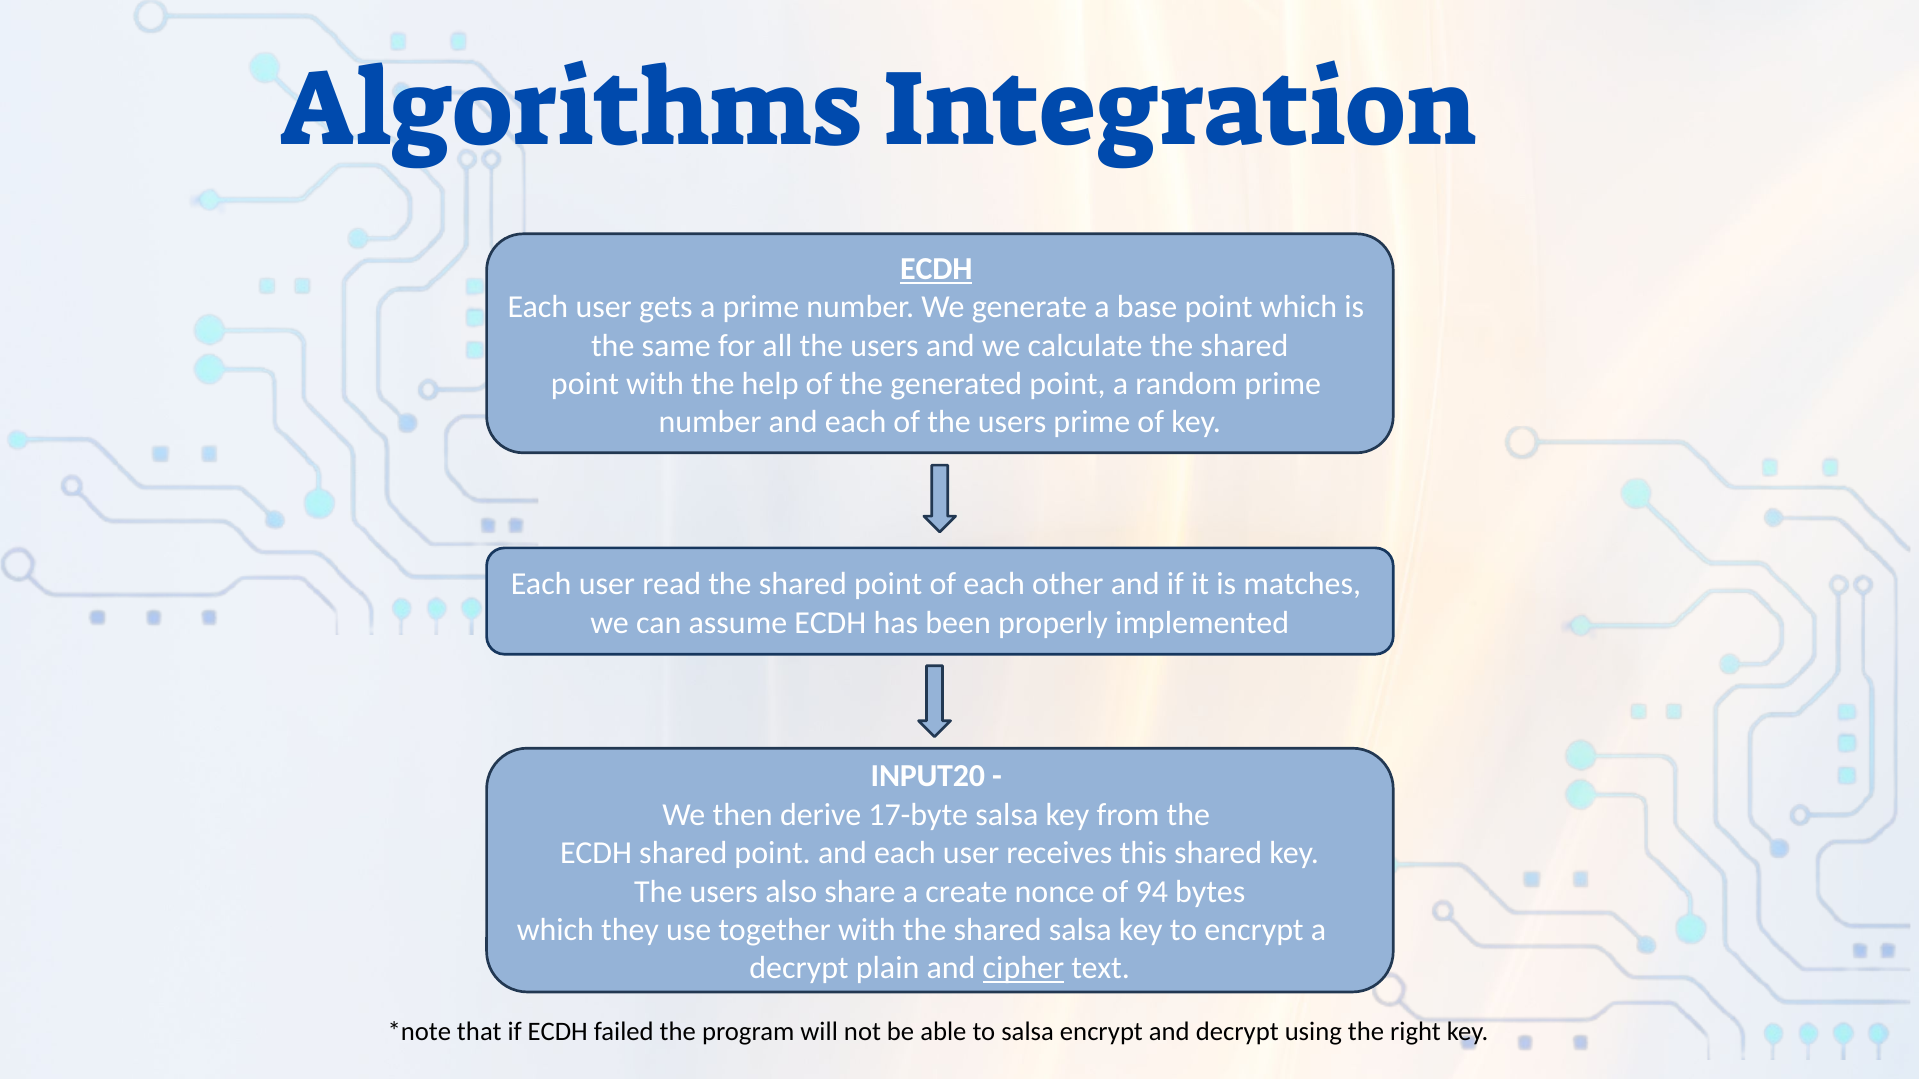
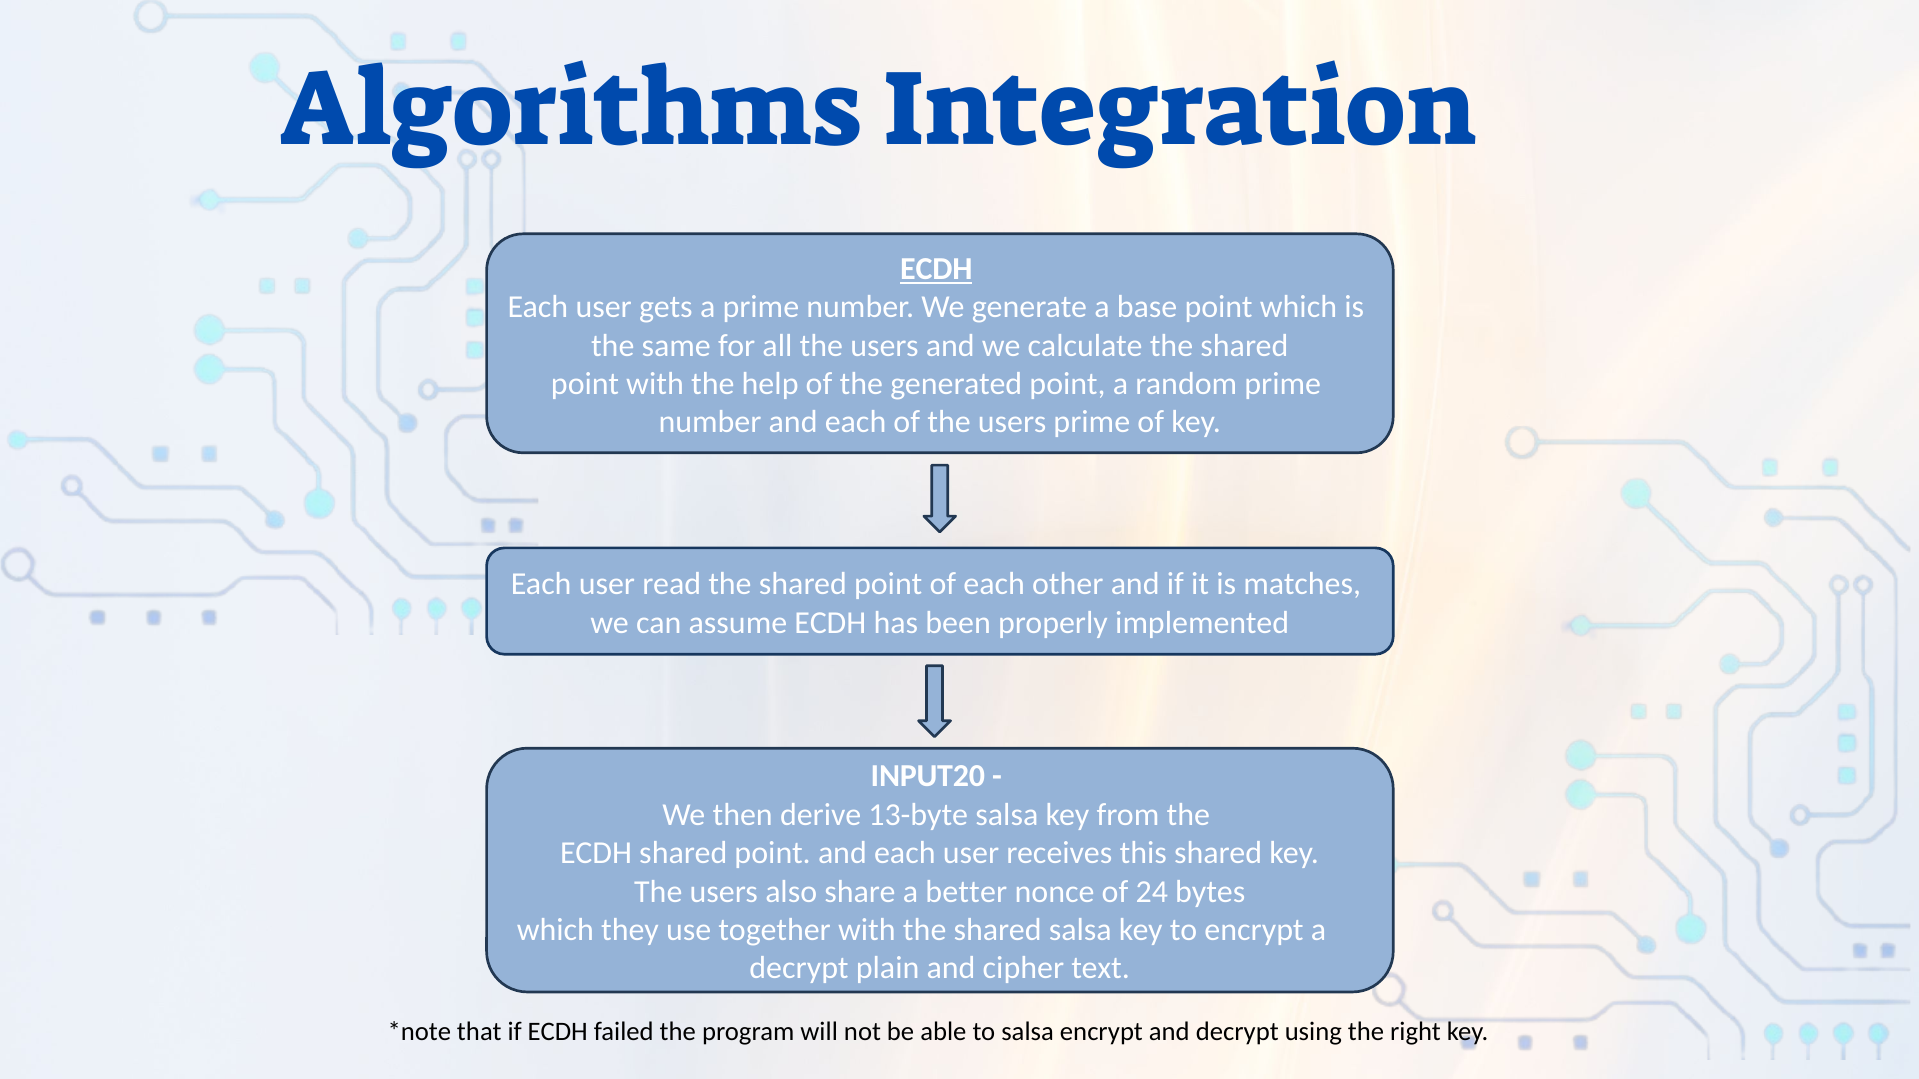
17-byte: 17-byte -> 13-byte
create: create -> better
94: 94 -> 24
cipher underline: present -> none
